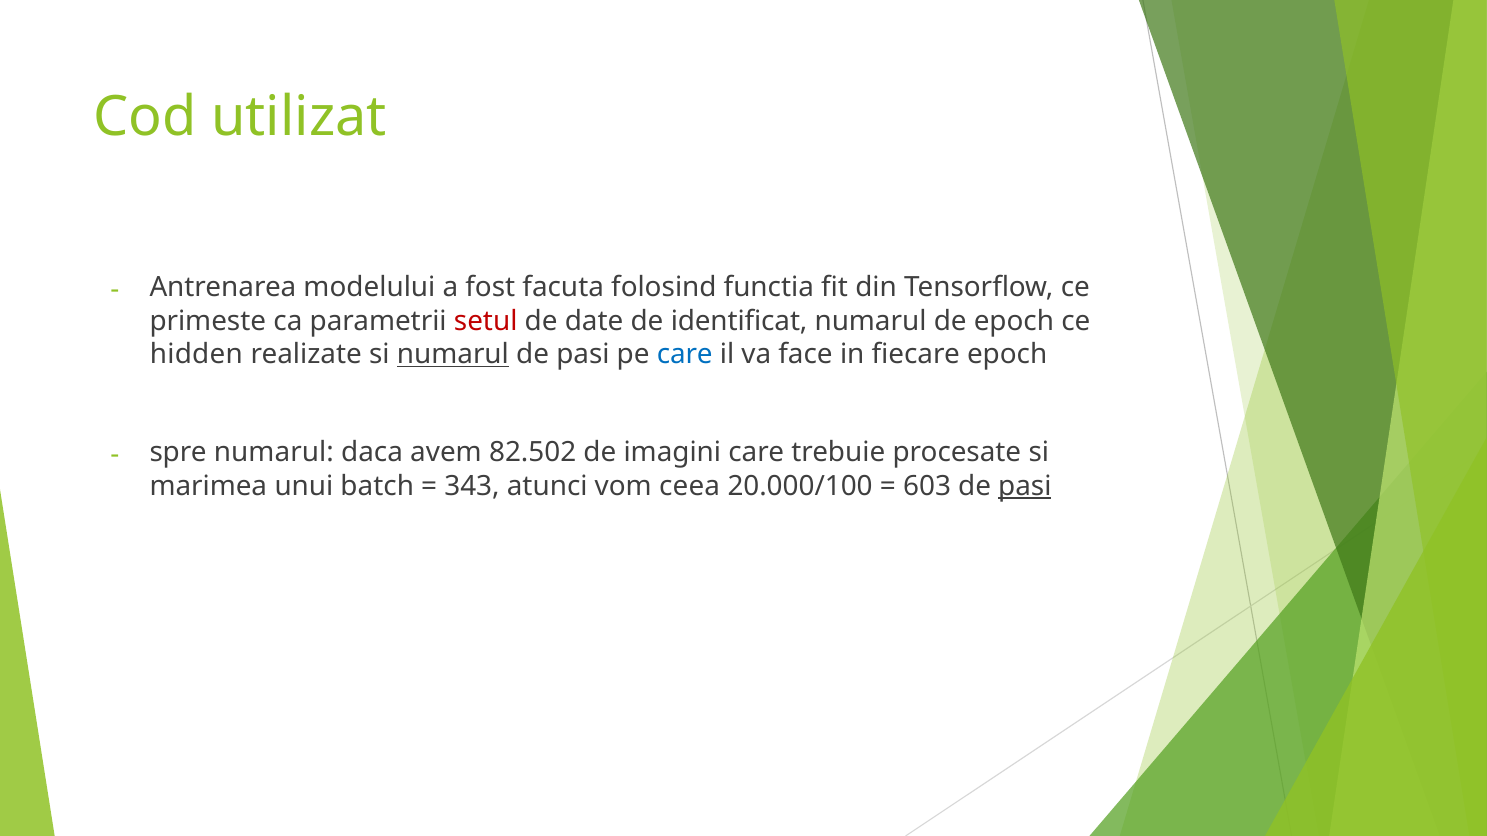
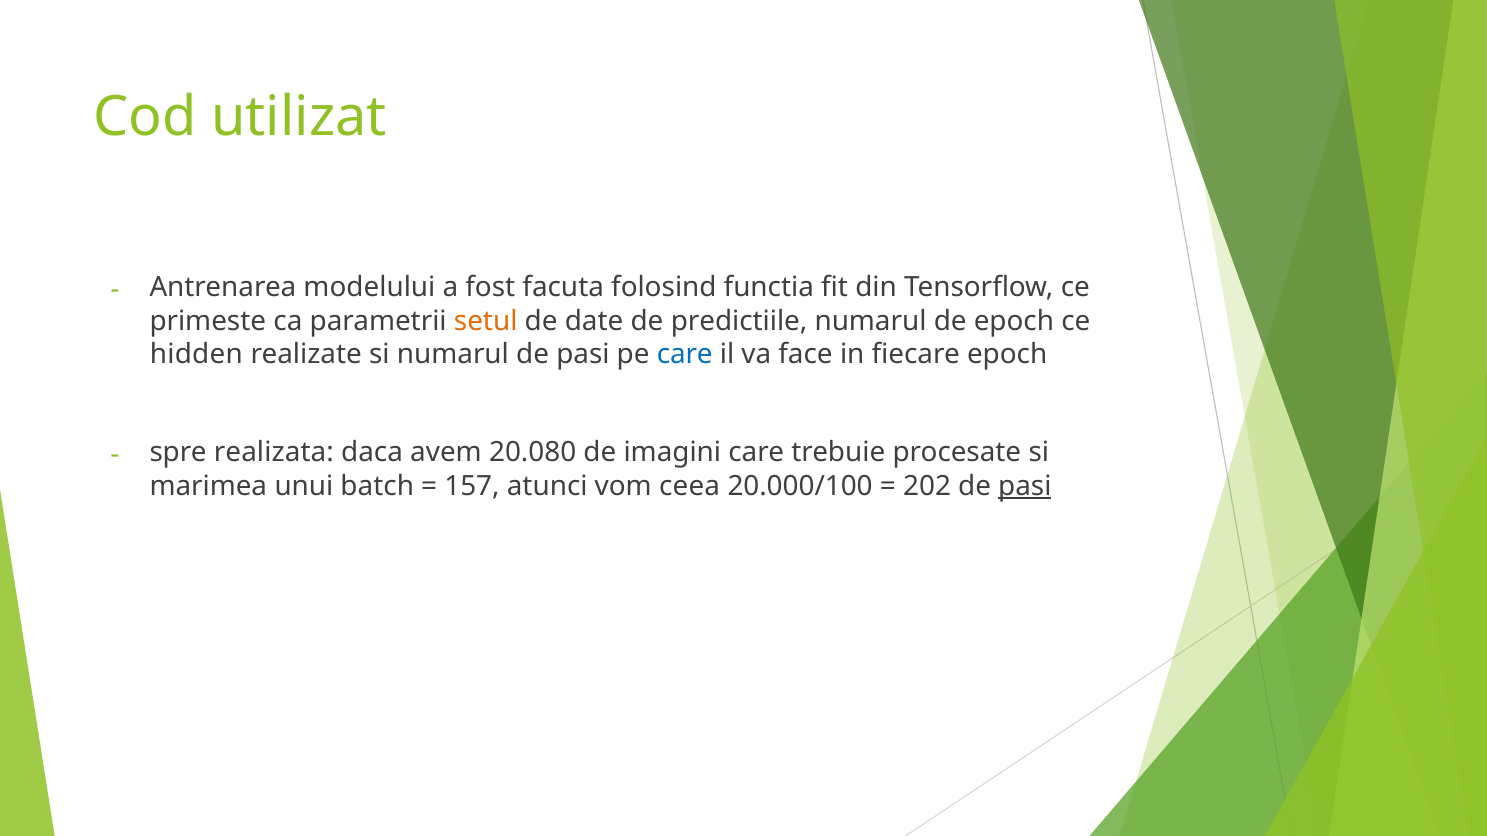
setul colour: red -> orange
identificat: identificat -> predictiile
numarul at (453, 355) underline: present -> none
spre numarul: numarul -> realizata
82.502: 82.502 -> 20.080
343: 343 -> 157
603: 603 -> 202
